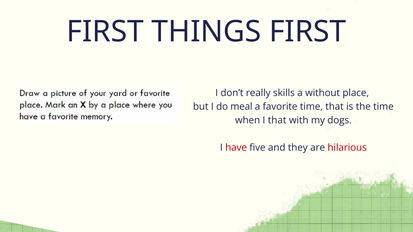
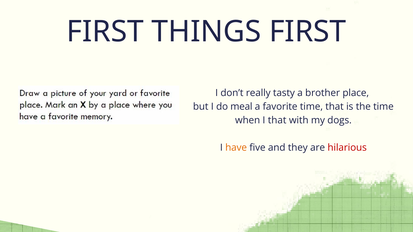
skills: skills -> tasty
without: without -> brother
have colour: red -> orange
